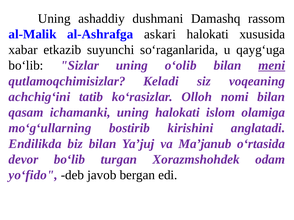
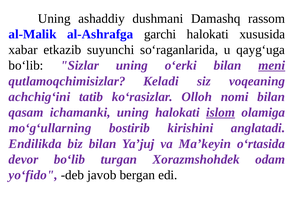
askari: askari -> garchi
o‘olib: o‘olib -> o‘erki
islom underline: none -> present
Ma’janub: Ma’janub -> Ma’keyin
